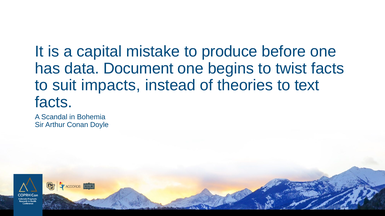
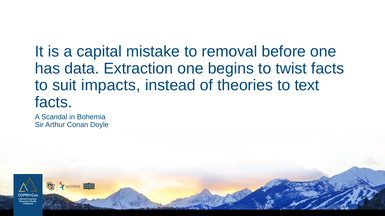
produce: produce -> removal
Document: Document -> Extraction
